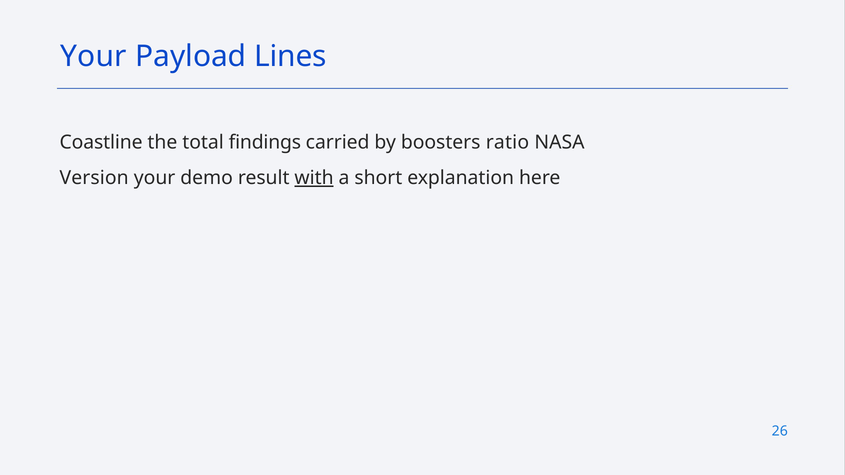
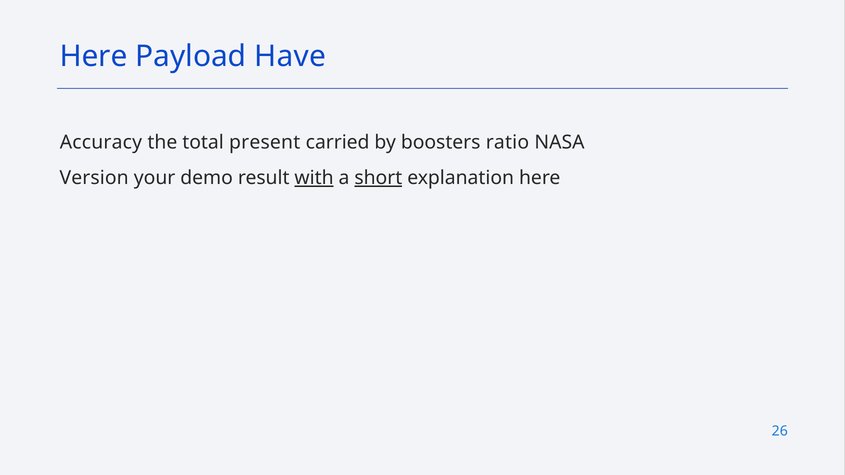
Your at (93, 56): Your -> Here
Lines: Lines -> Have
Coastline: Coastline -> Accuracy
findings: findings -> present
short underline: none -> present
